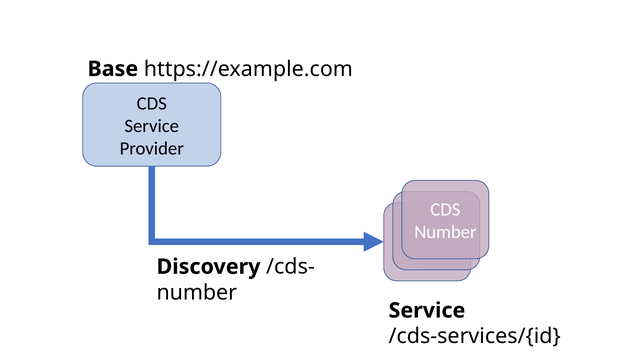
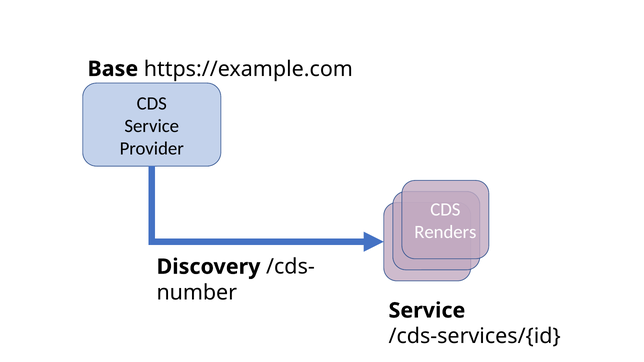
Number at (445, 232): Number -> Renders
